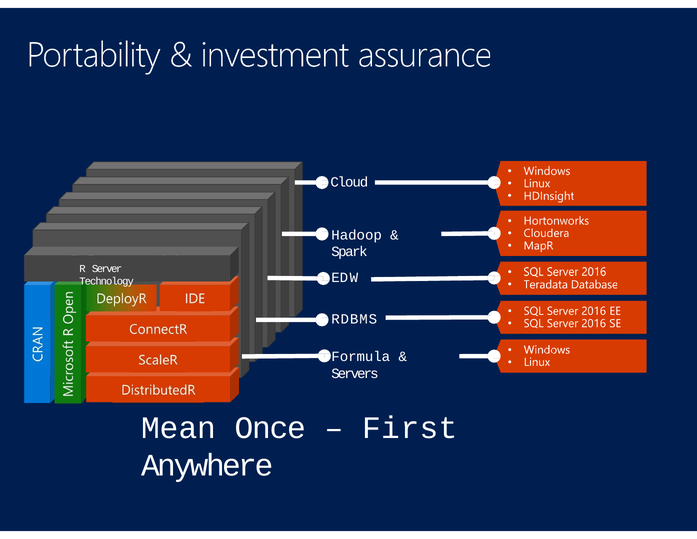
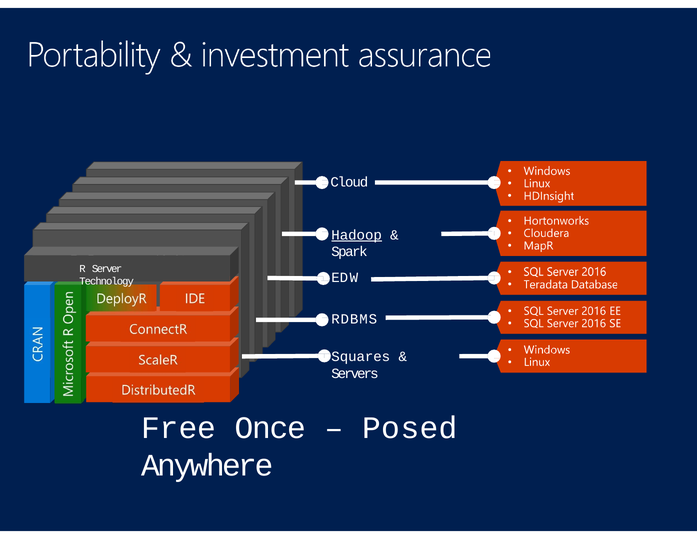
Hadoop underline: none -> present
Formula: Formula -> Squares
Mean: Mean -> Free
First: First -> Posed
